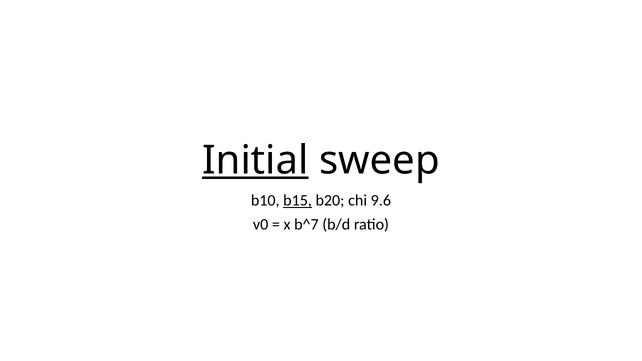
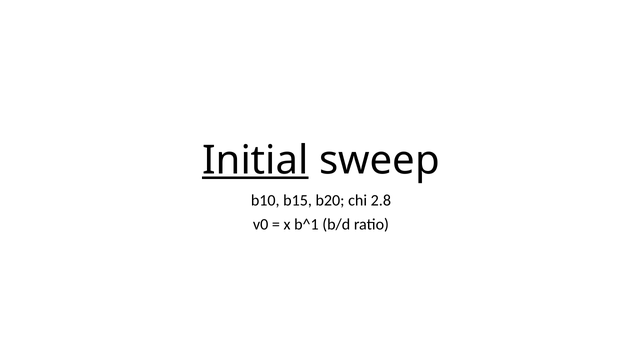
b15 underline: present -> none
9.6: 9.6 -> 2.8
b^7: b^7 -> b^1
